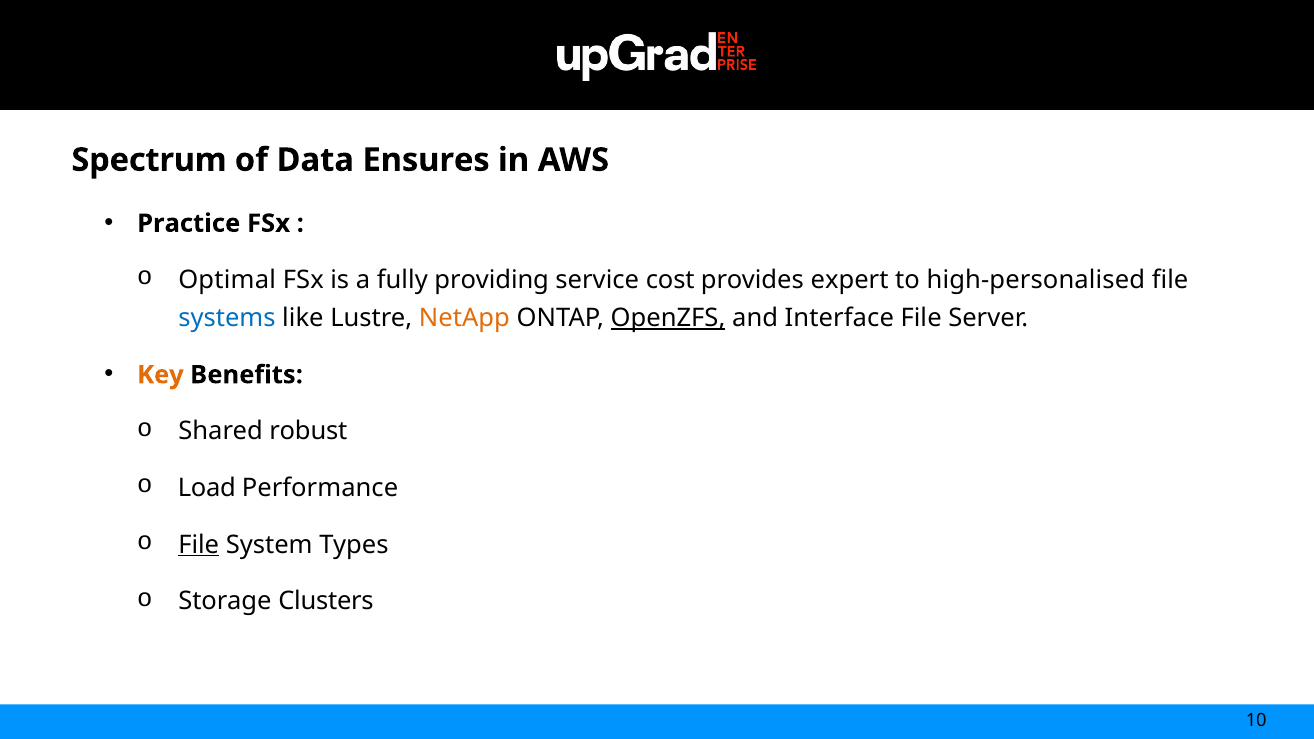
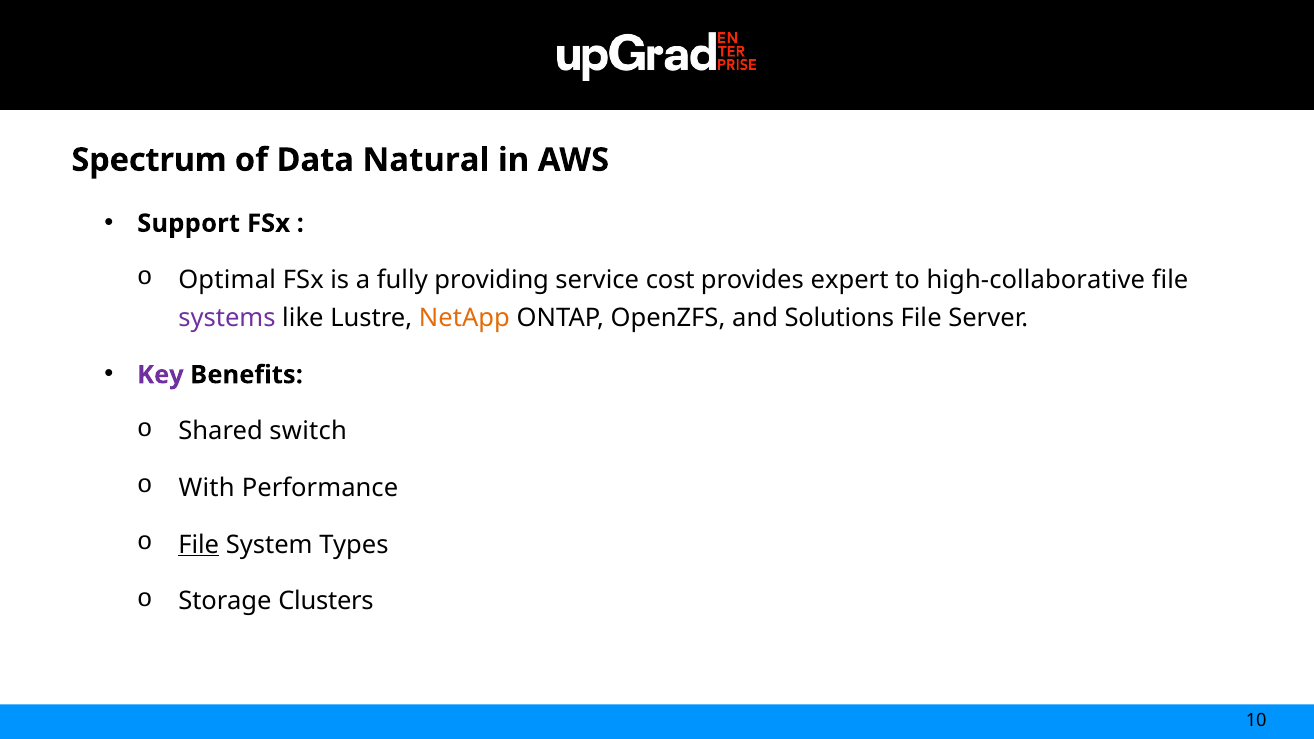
Ensures: Ensures -> Natural
Practice: Practice -> Support
high-personalised: high-personalised -> high-collaborative
systems colour: blue -> purple
OpenZFS underline: present -> none
Interface: Interface -> Solutions
Key colour: orange -> purple
robust: robust -> switch
Load: Load -> With
